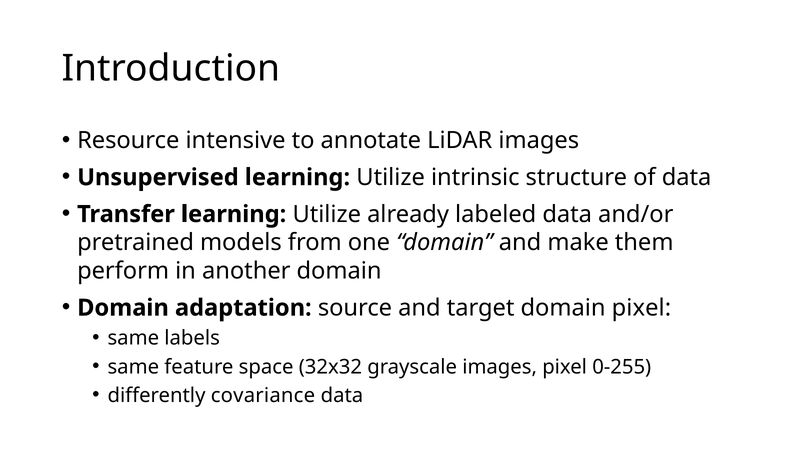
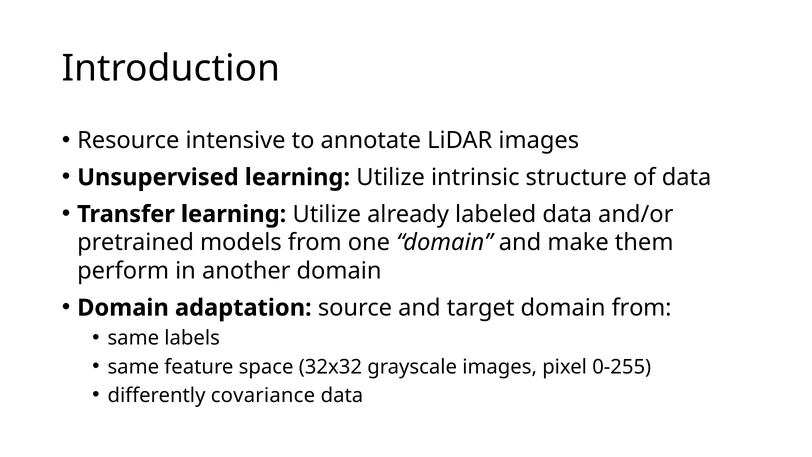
domain pixel: pixel -> from
